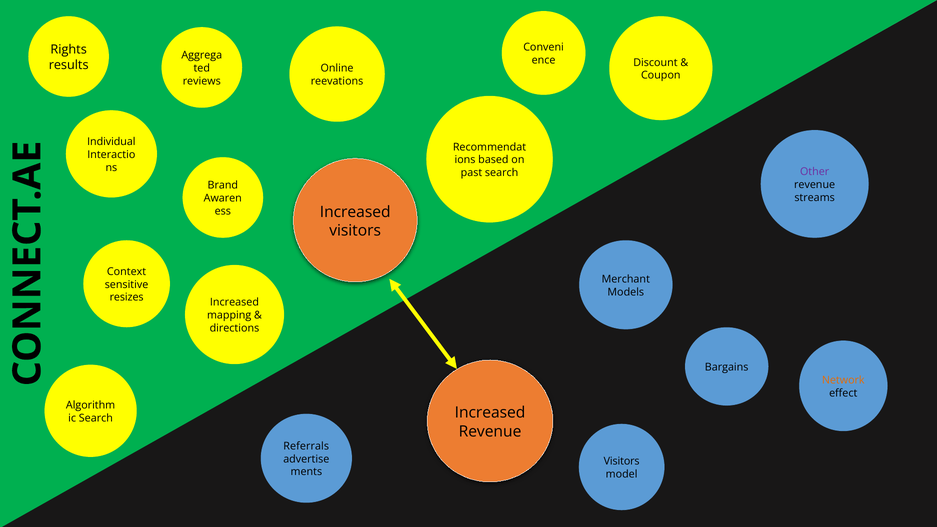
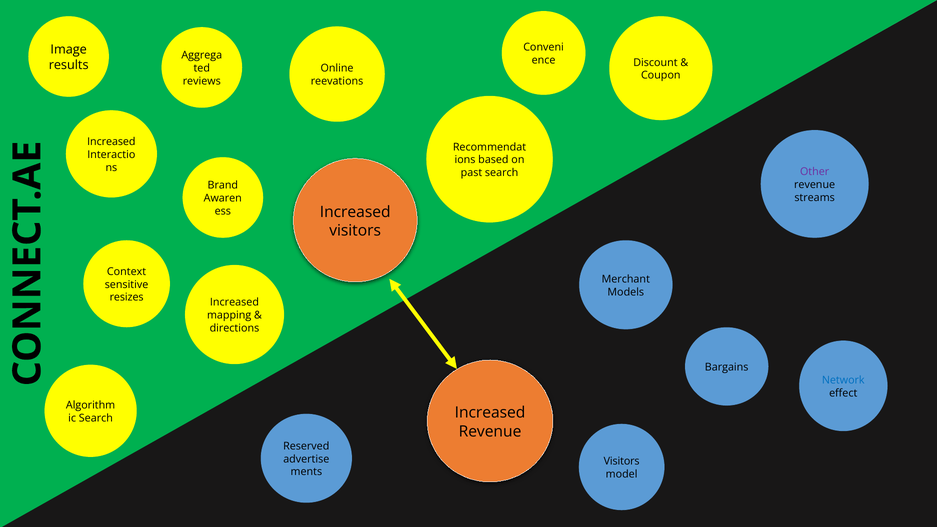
Rights: Rights -> Image
Individual at (111, 142): Individual -> Increased
Network colour: orange -> blue
Referrals: Referrals -> Reserved
